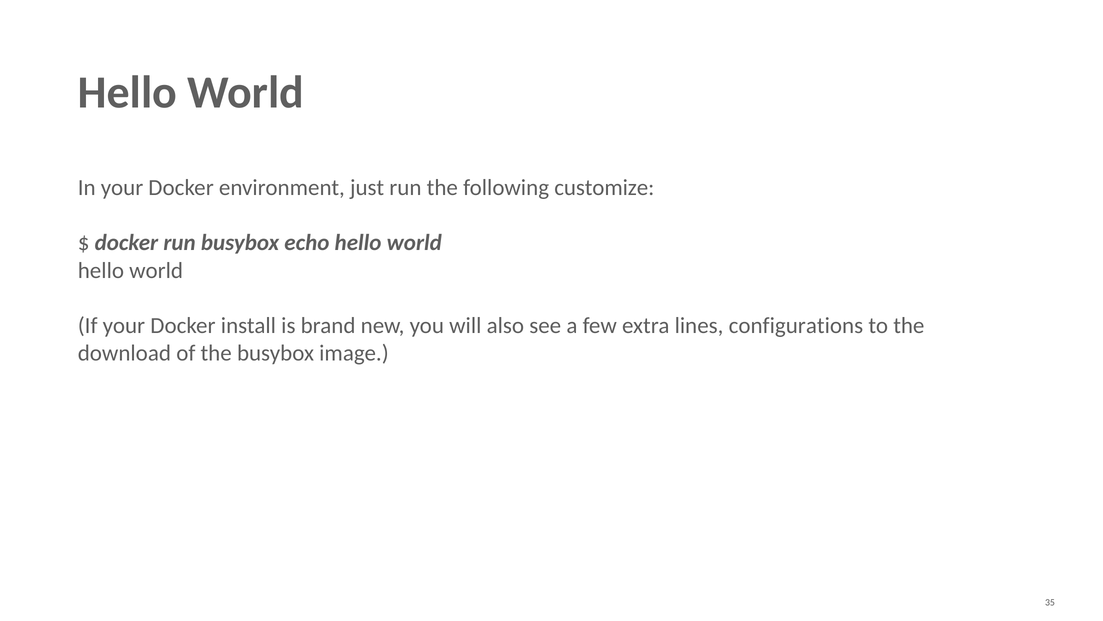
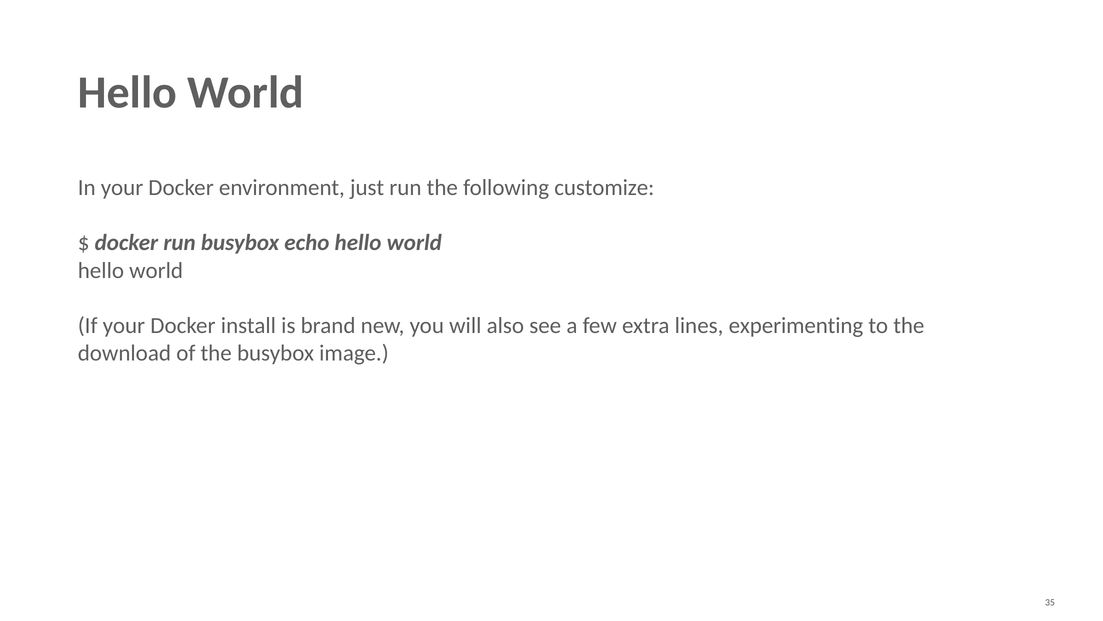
configurations: configurations -> experimenting
